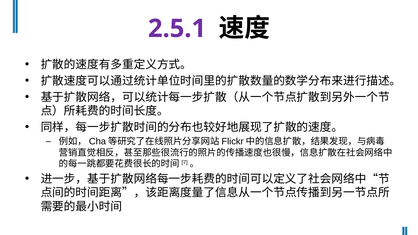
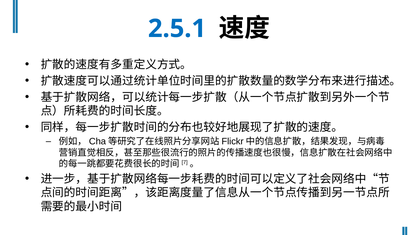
2.5.1 colour: purple -> blue
